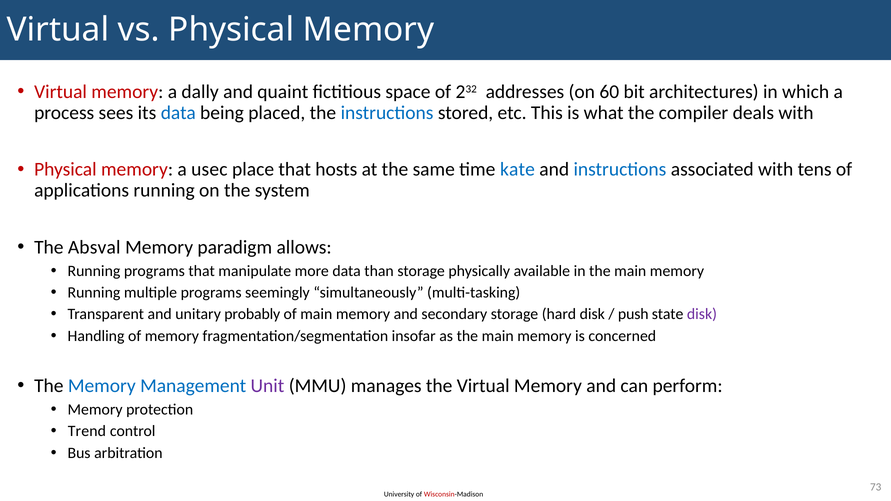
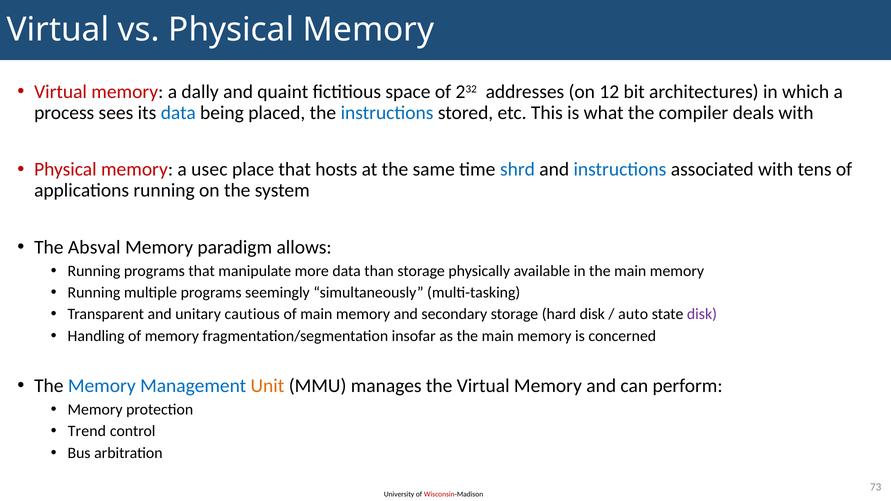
60: 60 -> 12
kate: kate -> shrd
probably: probably -> cautious
push: push -> auto
Unit colour: purple -> orange
